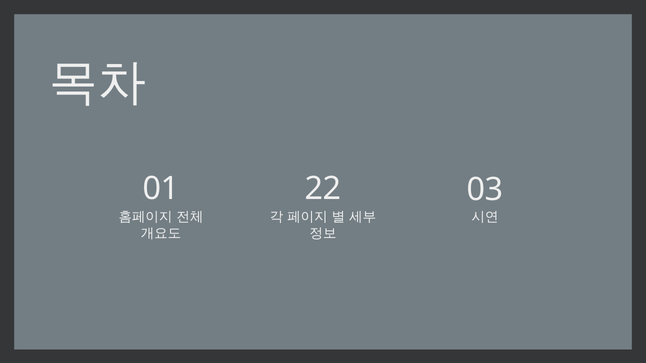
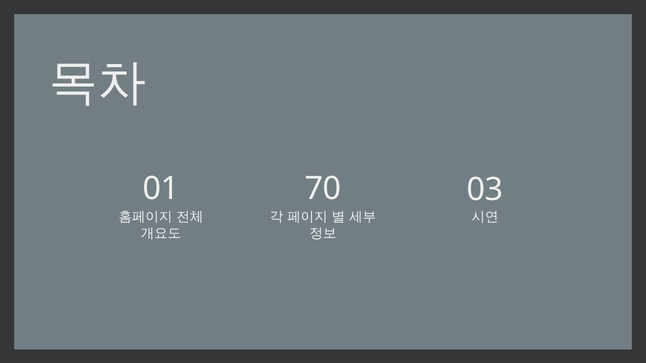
22: 22 -> 70
